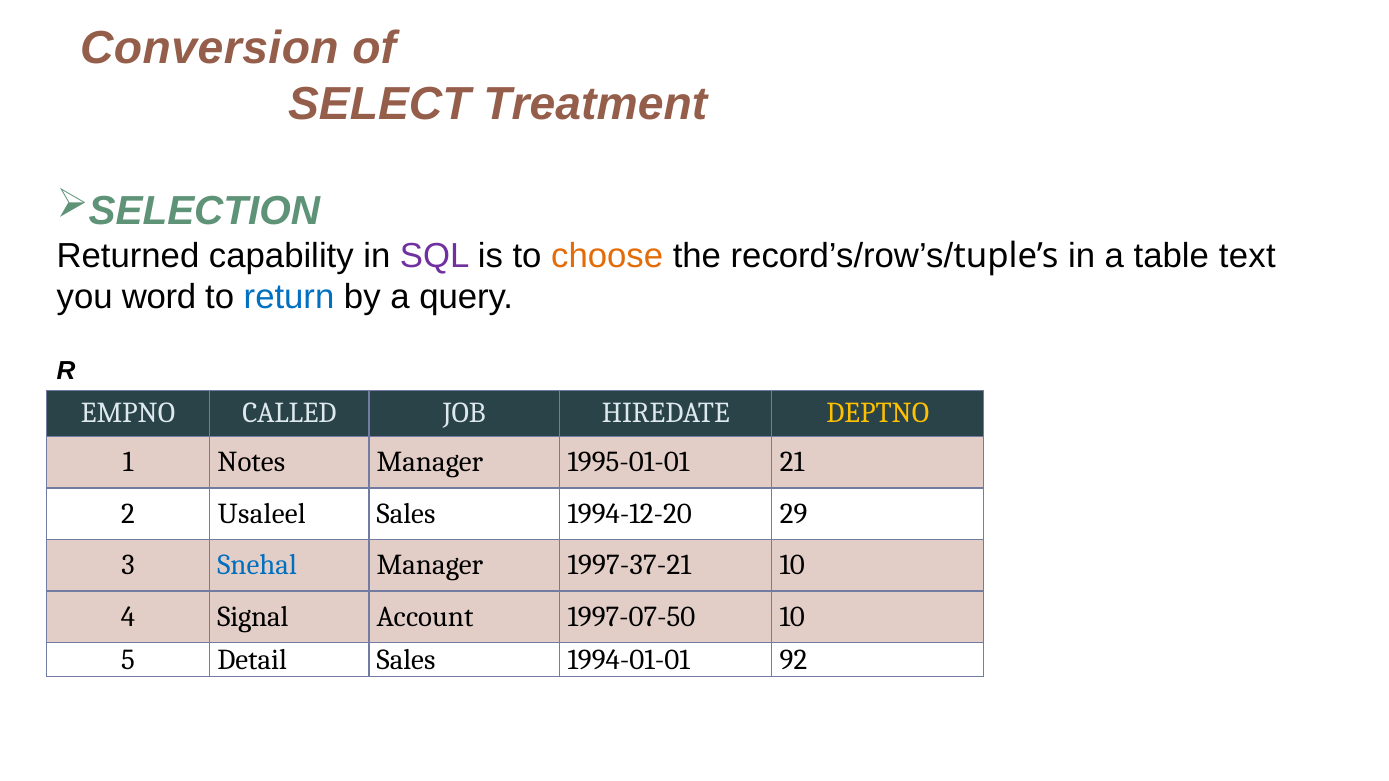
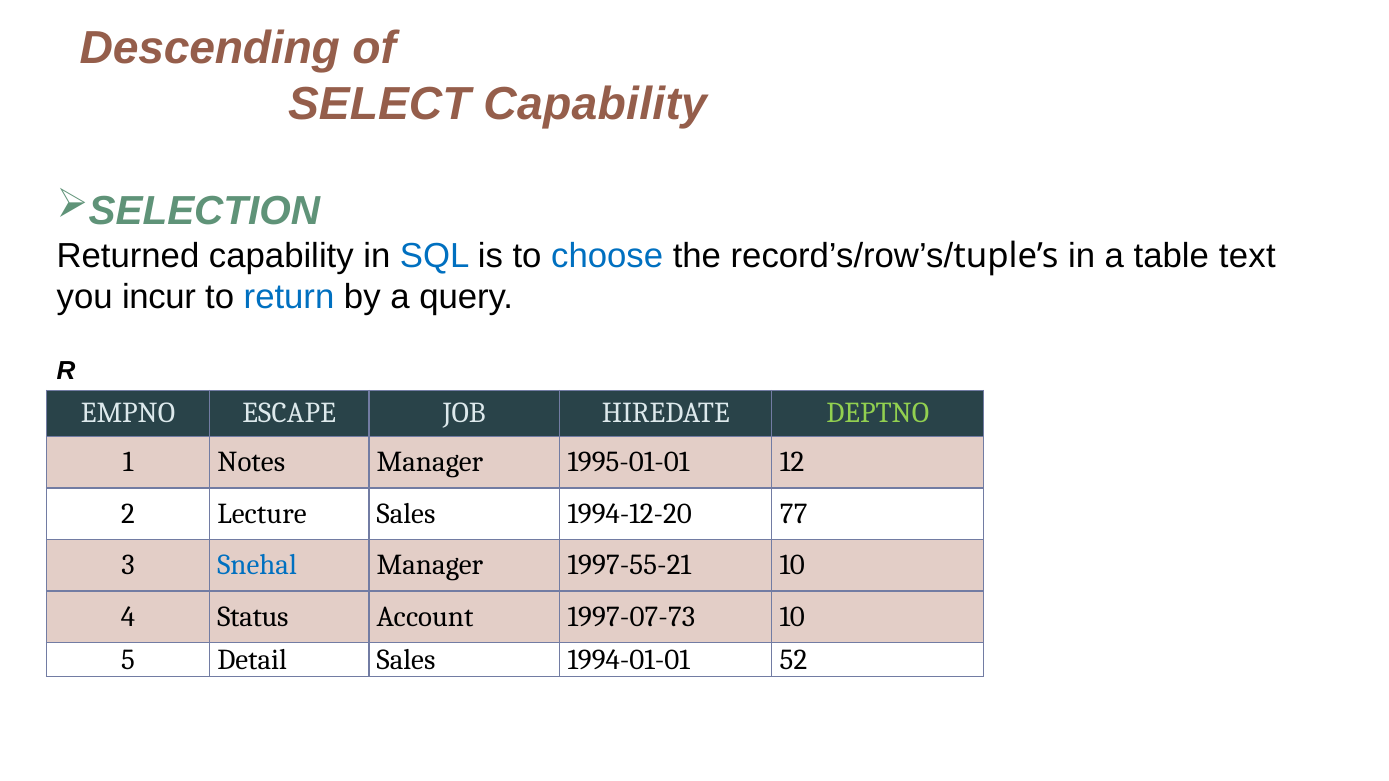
Conversion: Conversion -> Descending
SELECT Treatment: Treatment -> Capability
SQL colour: purple -> blue
choose colour: orange -> blue
word: word -> incur
CALLED: CALLED -> ESCAPE
DEPTNO colour: yellow -> light green
21: 21 -> 12
Usaleel: Usaleel -> Lecture
29: 29 -> 77
1997-37-21: 1997-37-21 -> 1997-55-21
Signal: Signal -> Status
1997-07-50: 1997-07-50 -> 1997-07-73
92: 92 -> 52
